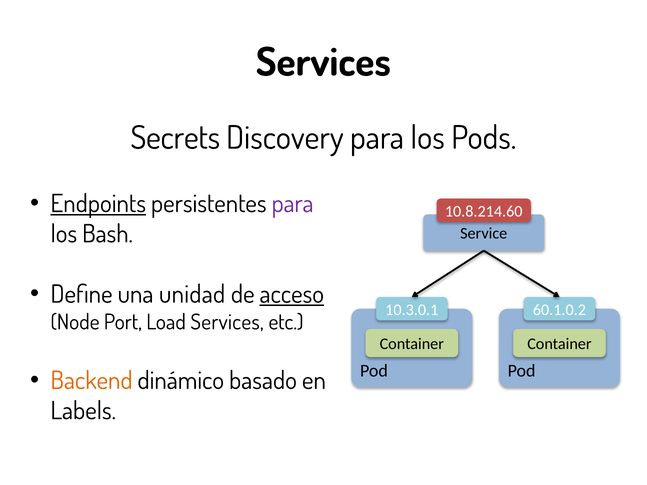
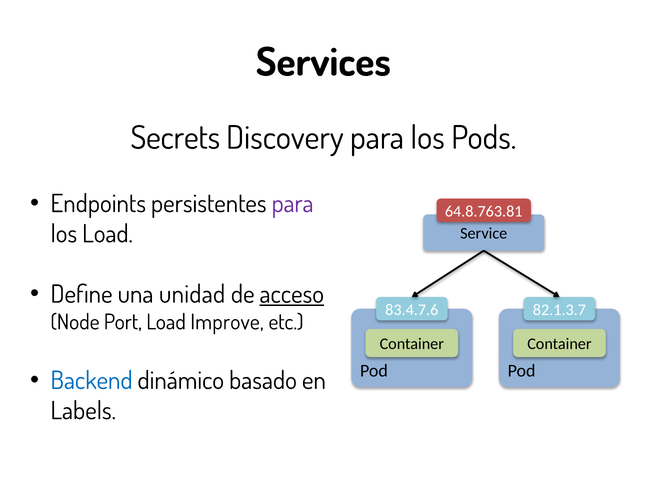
Endpoints underline: present -> none
10.8.214.60: 10.8.214.60 -> 64.8.763.81
los Bash: Bash -> Load
10.3.0.1: 10.3.0.1 -> 83.4.7.6
60.1.0.2: 60.1.0.2 -> 82.1.3.7
Load Services: Services -> Improve
Backend colour: orange -> blue
